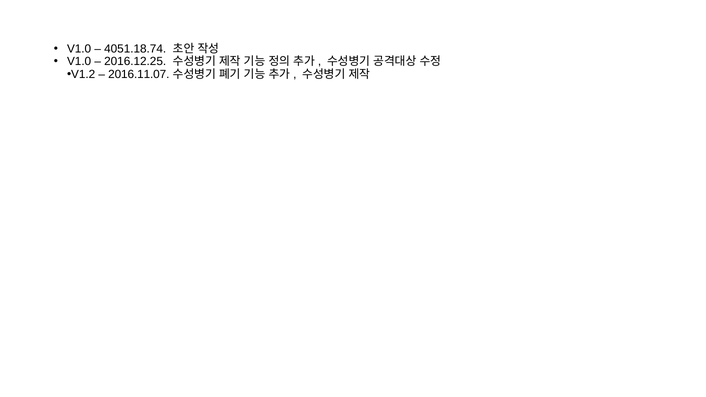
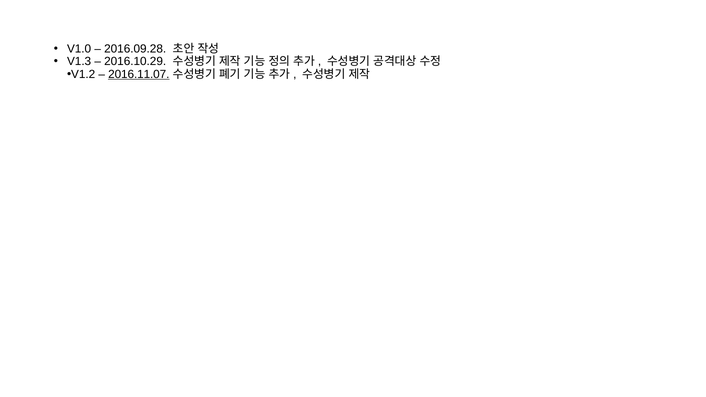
4051.18.74: 4051.18.74 -> 2016.09.28
V1.0 at (79, 61): V1.0 -> V1.3
2016.12.25: 2016.12.25 -> 2016.10.29
2016.11.07 underline: none -> present
